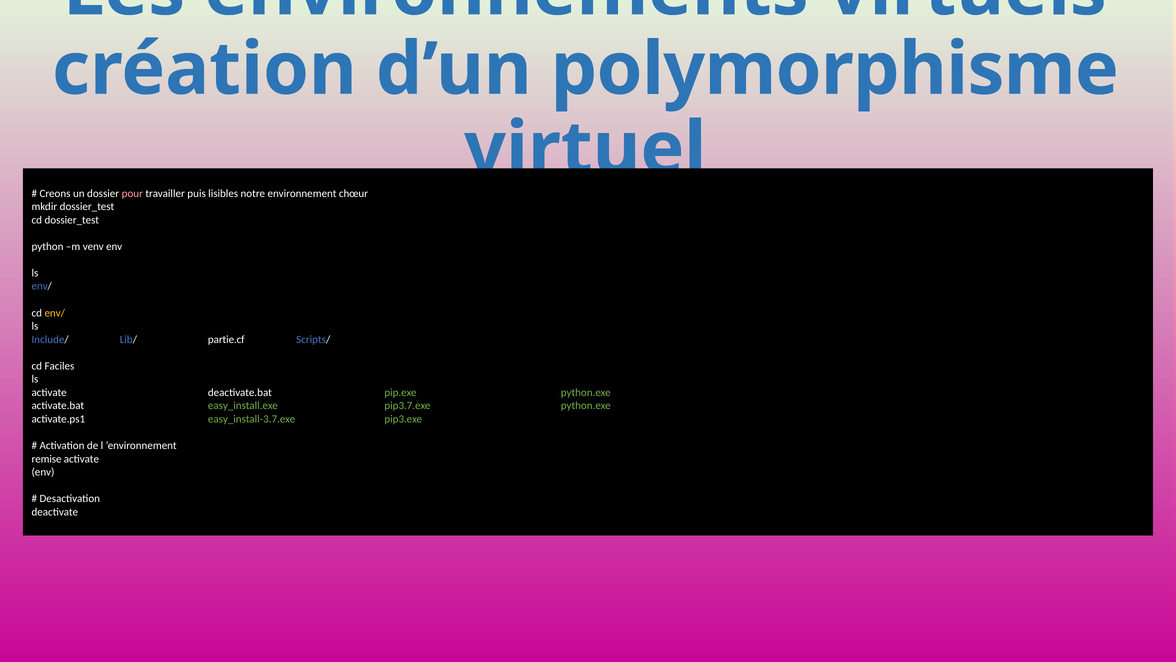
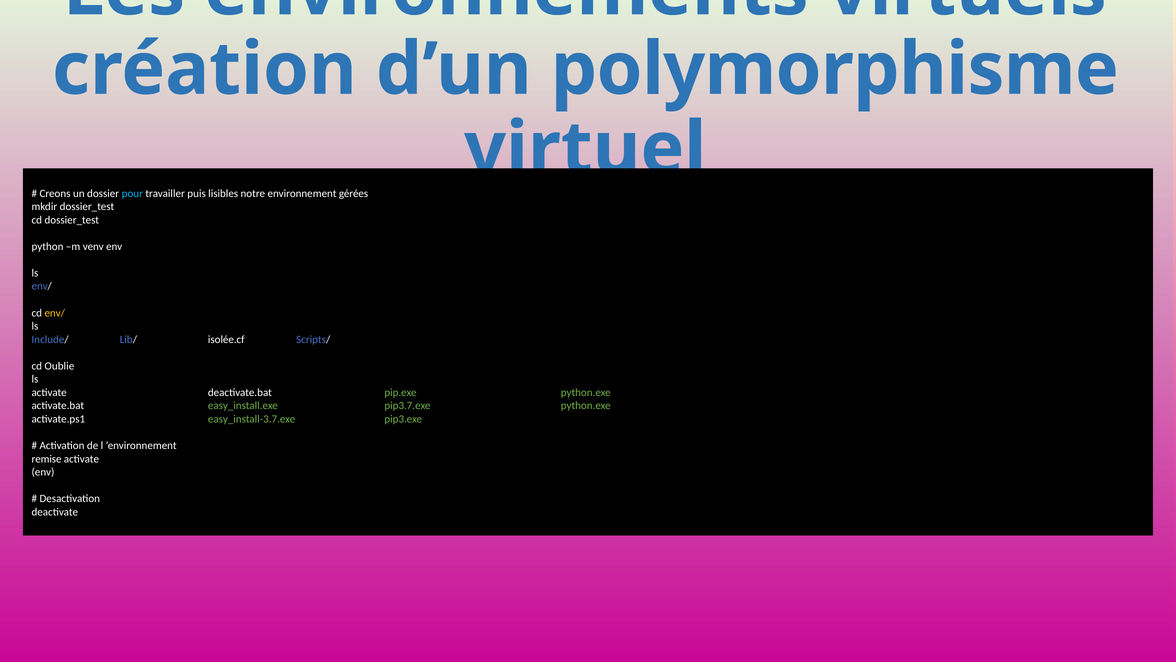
pour colour: pink -> light blue
chœur: chœur -> gérées
partie.cf: partie.cf -> isolée.cf
Faciles: Faciles -> Oublie
